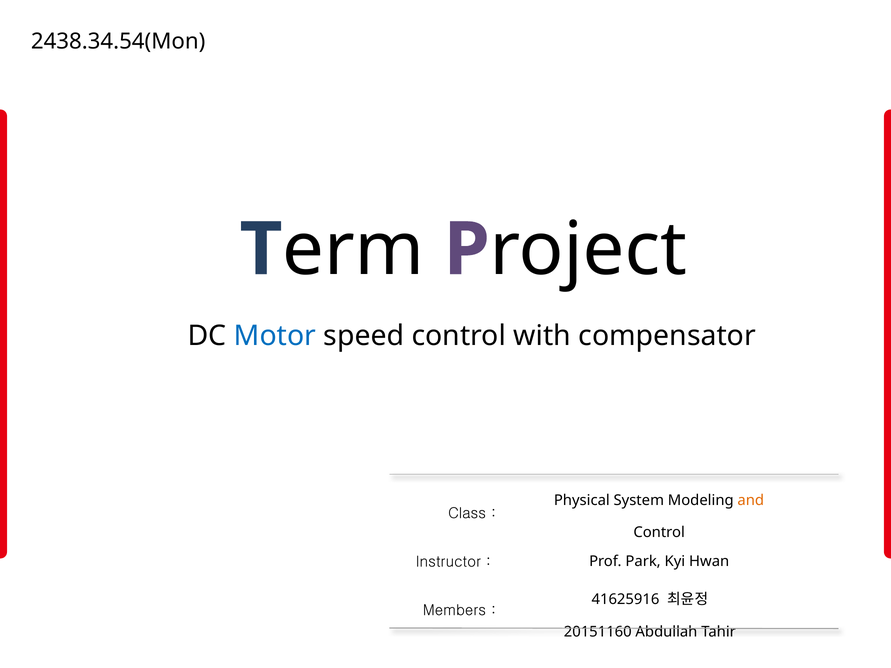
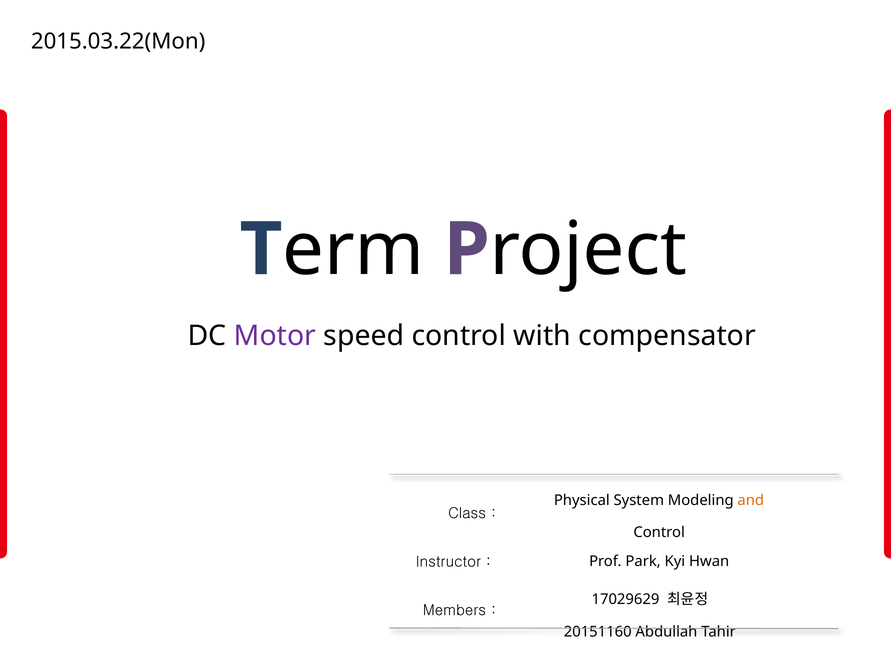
2438.34.54(Mon: 2438.34.54(Mon -> 2015.03.22(Mon
Motor colour: blue -> purple
41625916: 41625916 -> 17029629
